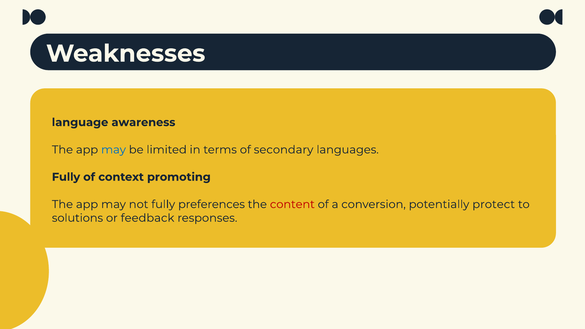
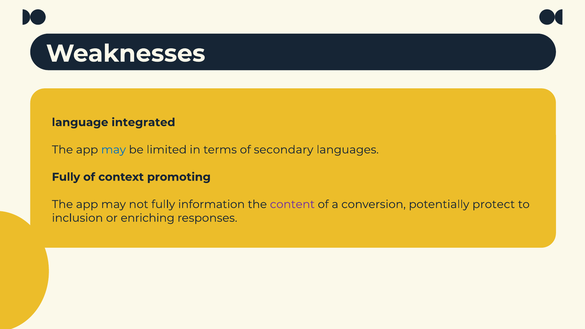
awareness: awareness -> integrated
preferences: preferences -> information
content colour: red -> purple
solutions: solutions -> inclusion
feedback: feedback -> enriching
